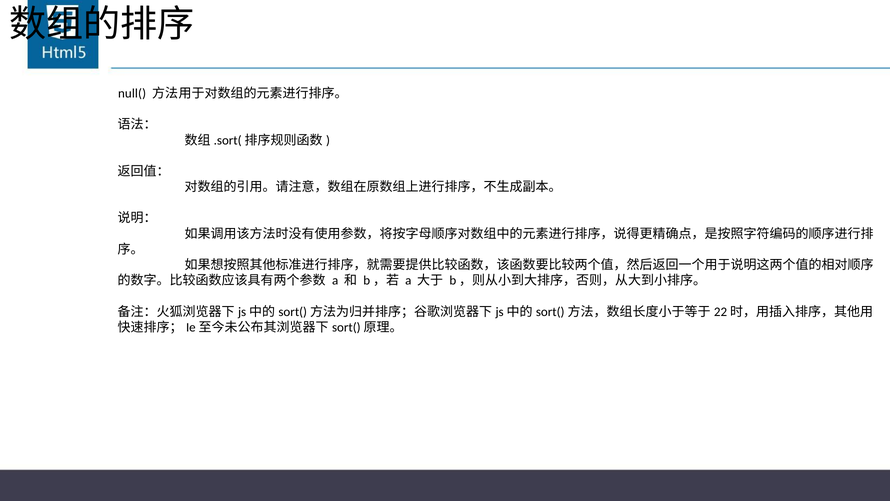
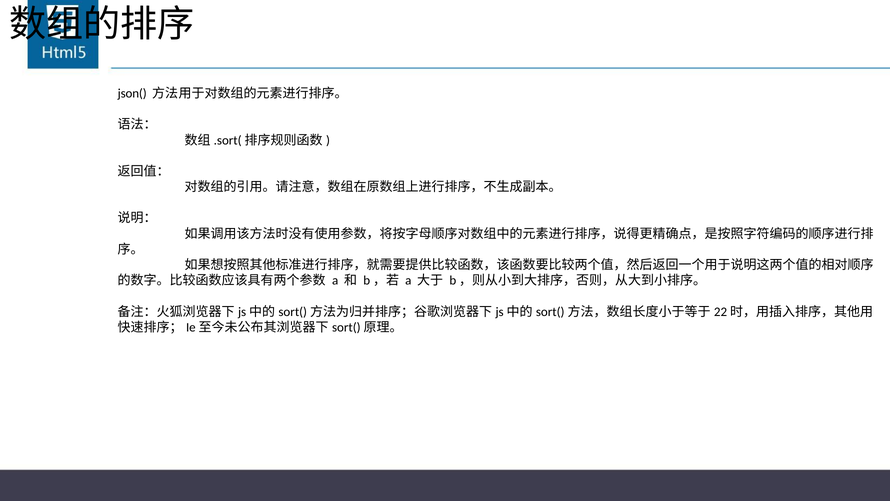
null(: null( -> json(
